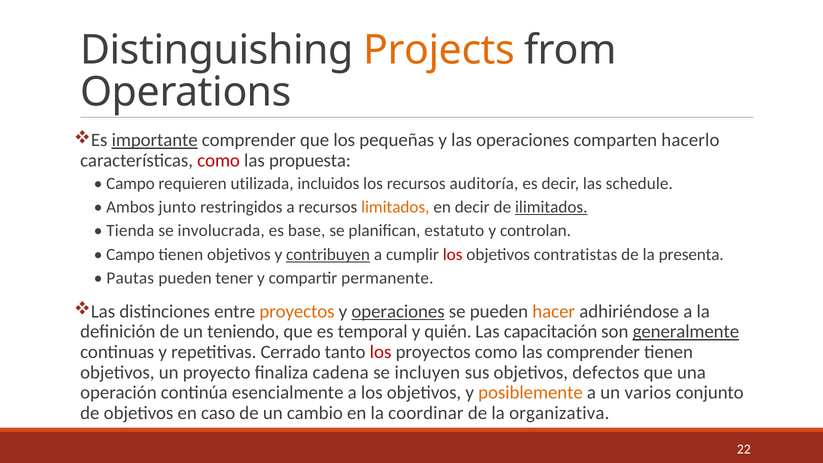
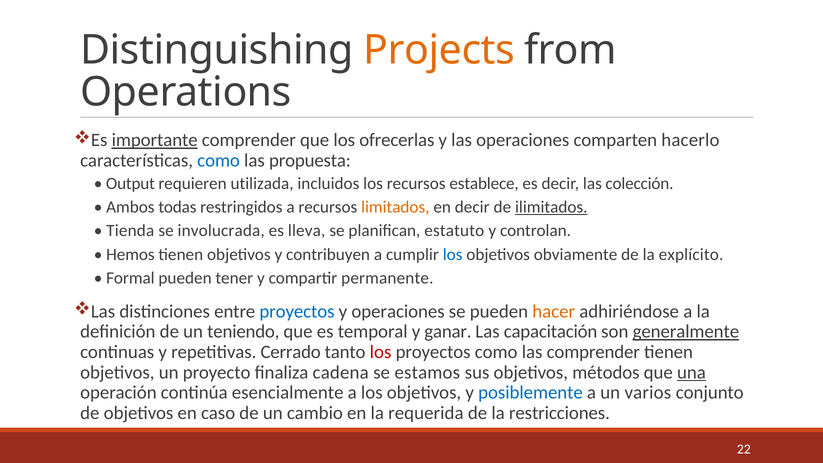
pequeñas: pequeñas -> ofrecerlas
como at (219, 161) colour: red -> blue
Campo at (130, 183): Campo -> Output
auditoría: auditoría -> establece
schedule: schedule -> colección
junto: junto -> todas
base: base -> lleva
Campo at (130, 254): Campo -> Hemos
contribuyen underline: present -> none
los at (453, 254) colour: red -> blue
contratistas: contratistas -> obviamente
presenta: presenta -> explícito
Pautas: Pautas -> Formal
proyectos at (297, 311) colour: orange -> blue
operaciones at (398, 311) underline: present -> none
quién: quién -> ganar
incluyen: incluyen -> estamos
defectos: defectos -> métodos
una underline: none -> present
posiblemente colour: orange -> blue
coordinar: coordinar -> requerida
organizativa: organizativa -> restricciones
